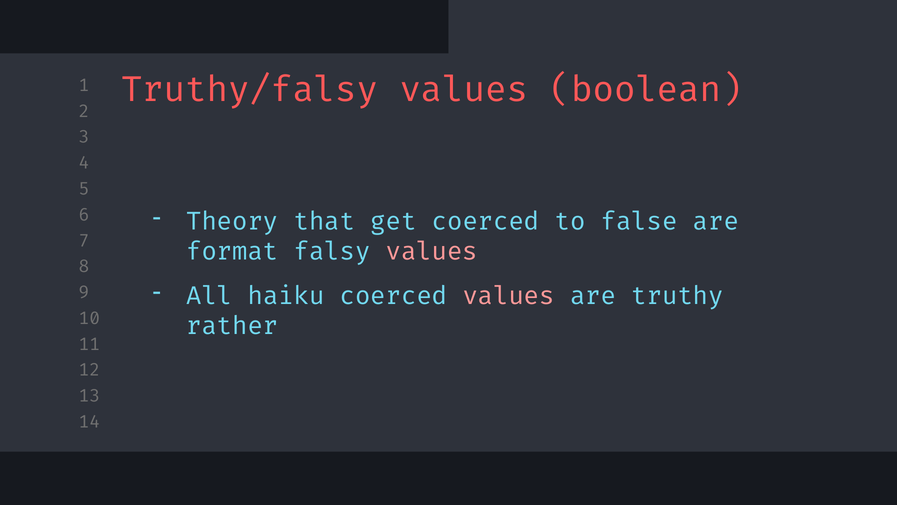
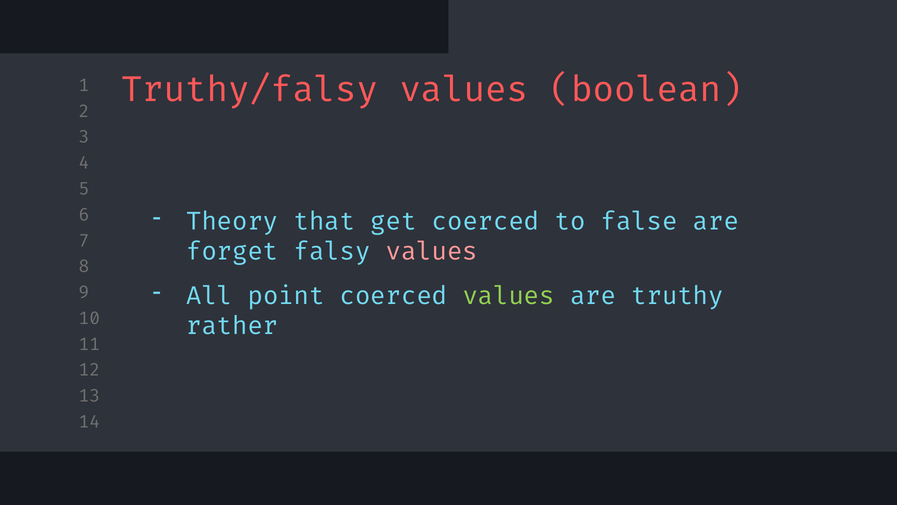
format: format -> forget
haiku: haiku -> point
values at (509, 296) colour: pink -> light green
